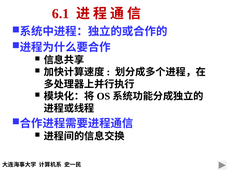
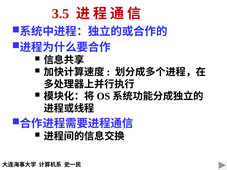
6.1: 6.1 -> 3.5
